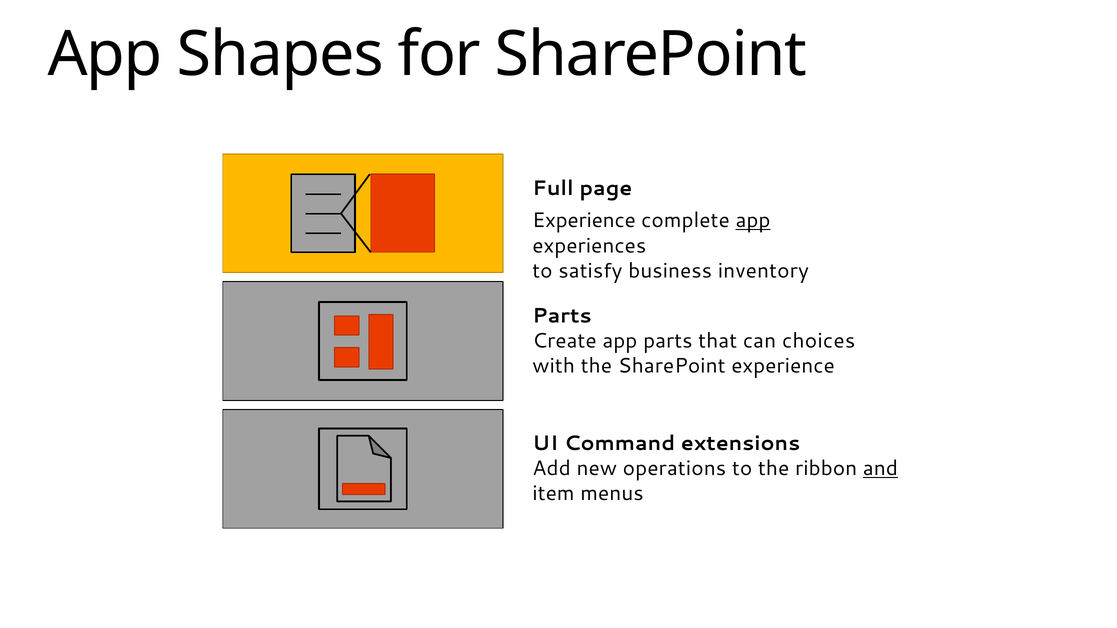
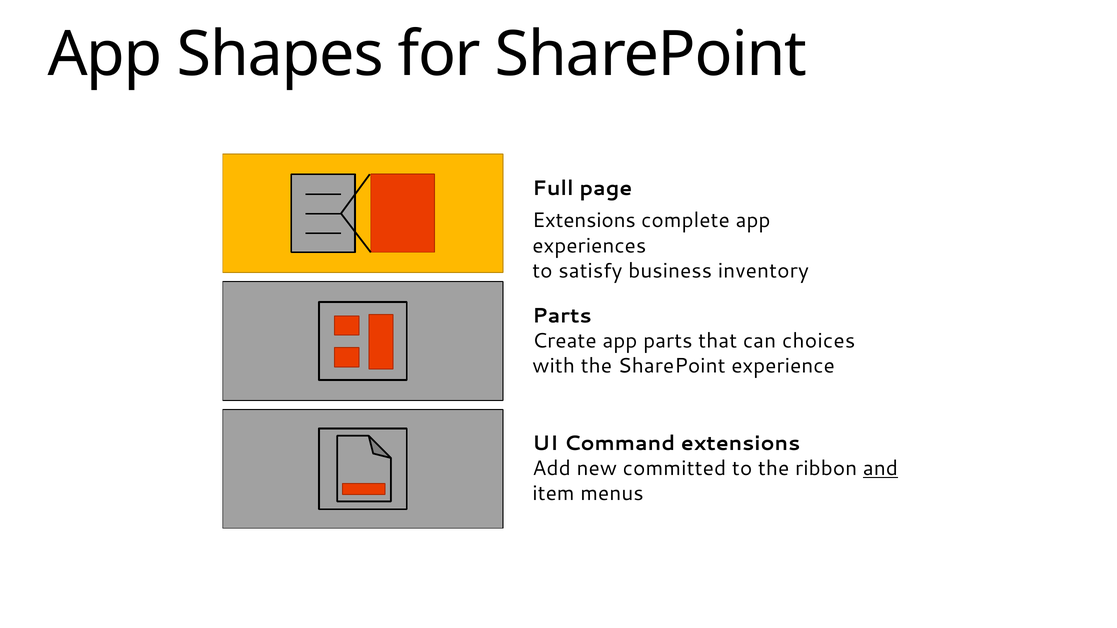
Experience at (584, 221): Experience -> Extensions
app at (753, 221) underline: present -> none
operations: operations -> committed
